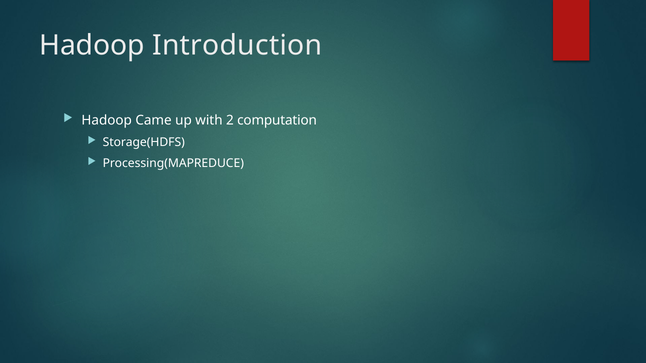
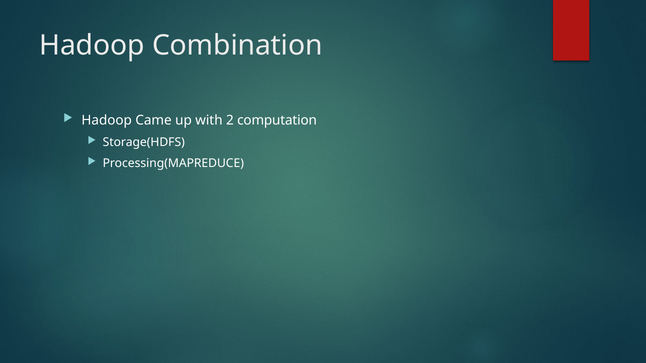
Introduction: Introduction -> Combination
